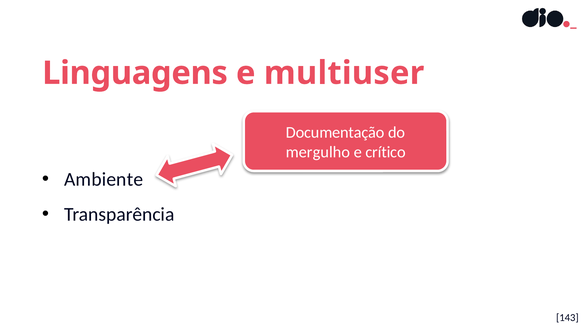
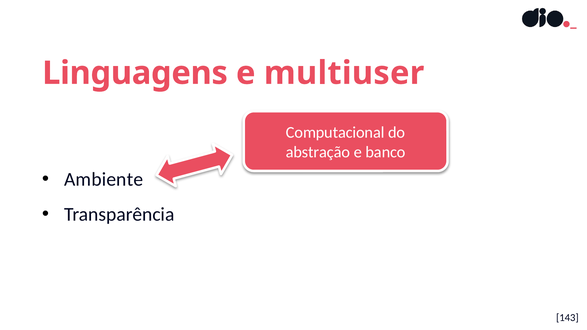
Documentação: Documentação -> Computacional
mergulho: mergulho -> abstração
crítico: crítico -> banco
